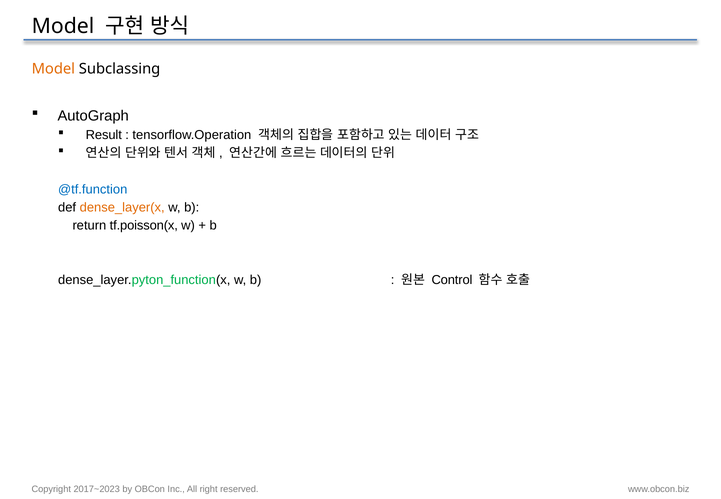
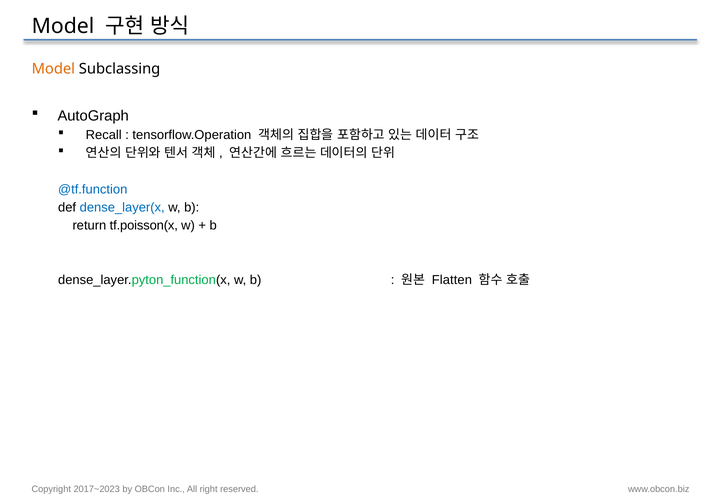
Result: Result -> Recall
dense_layer(x colour: orange -> blue
Control: Control -> Flatten
